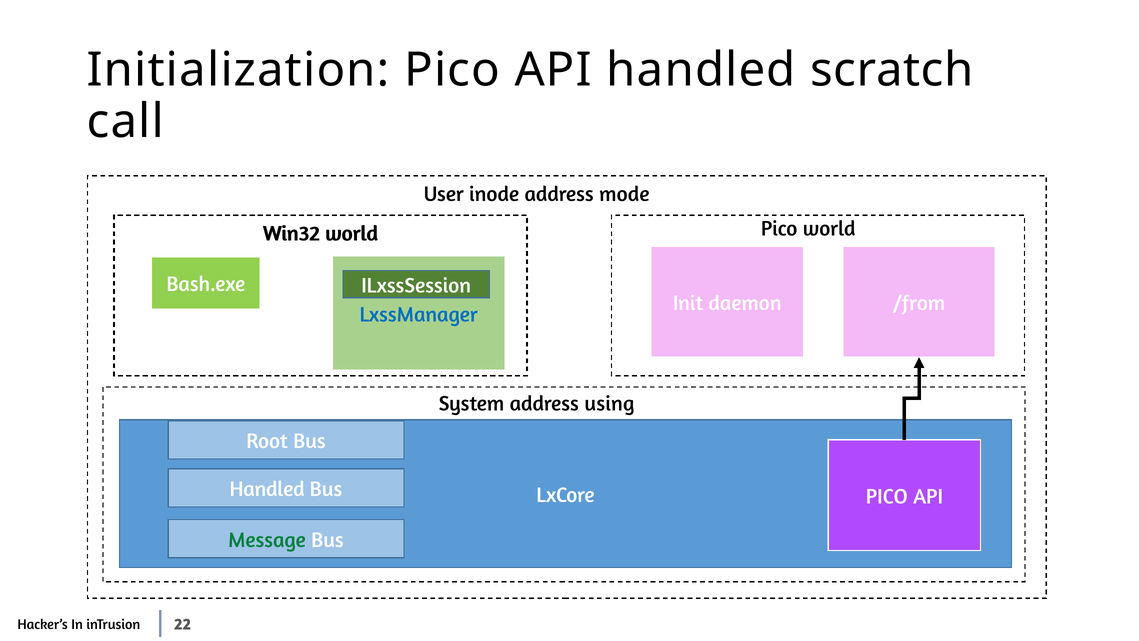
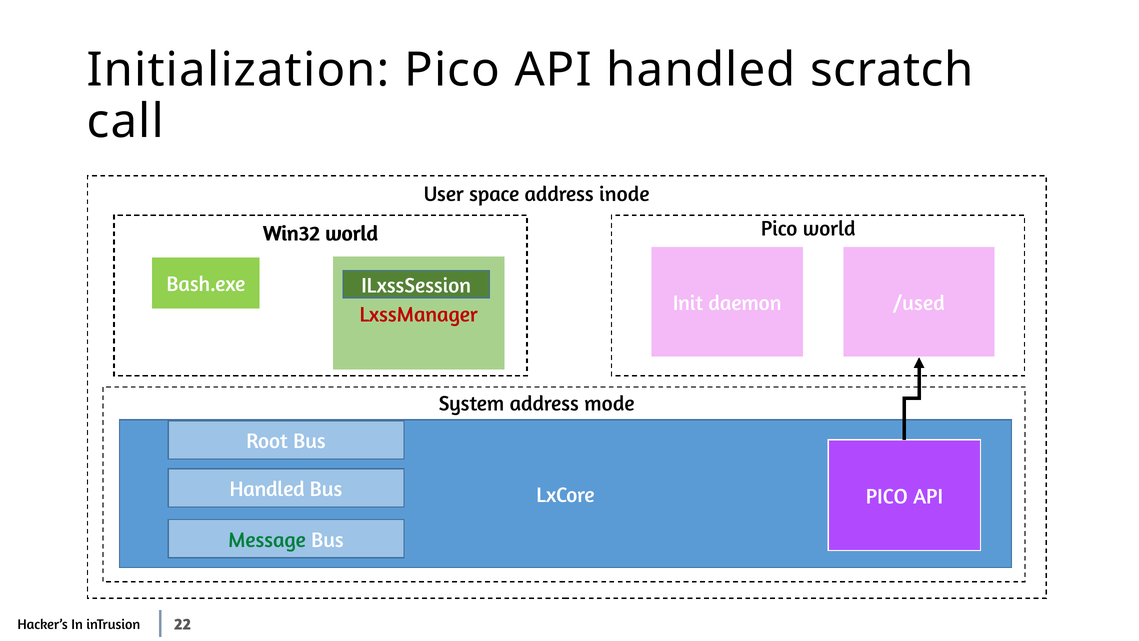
inode: inode -> space
mode: mode -> inode
/from: /from -> /used
LxssManager colour: blue -> red
using: using -> mode
